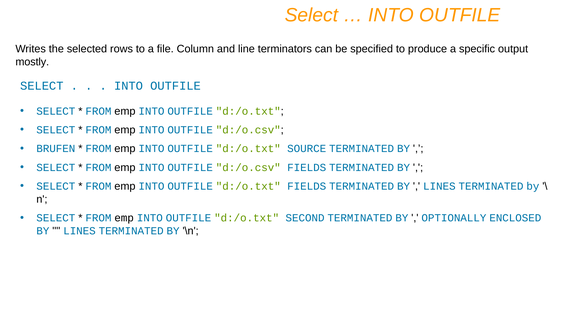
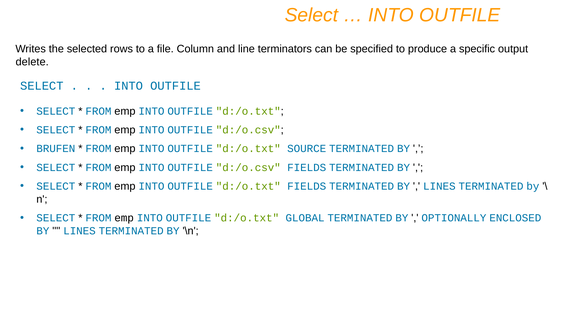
mostly: mostly -> delete
SECOND: SECOND -> GLOBAL
